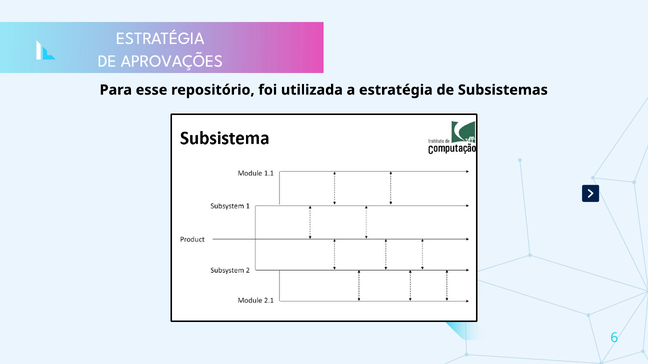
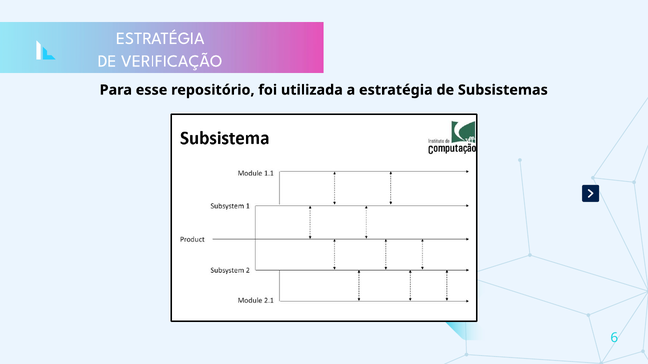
APROVAÇÕES: APROVAÇÕES -> VERIFICAÇÃO
